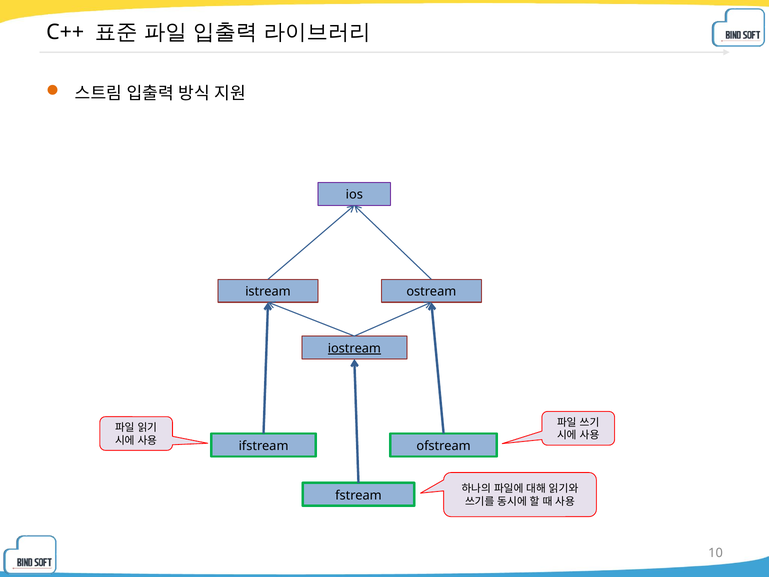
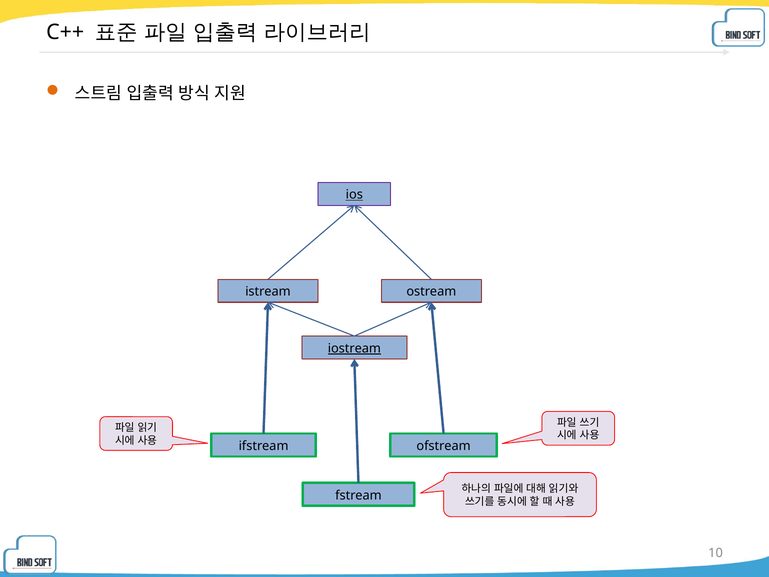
ios underline: none -> present
